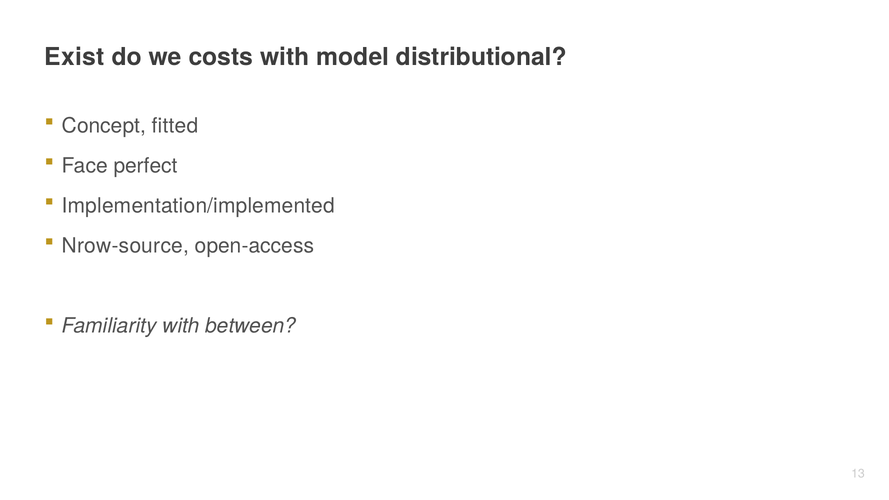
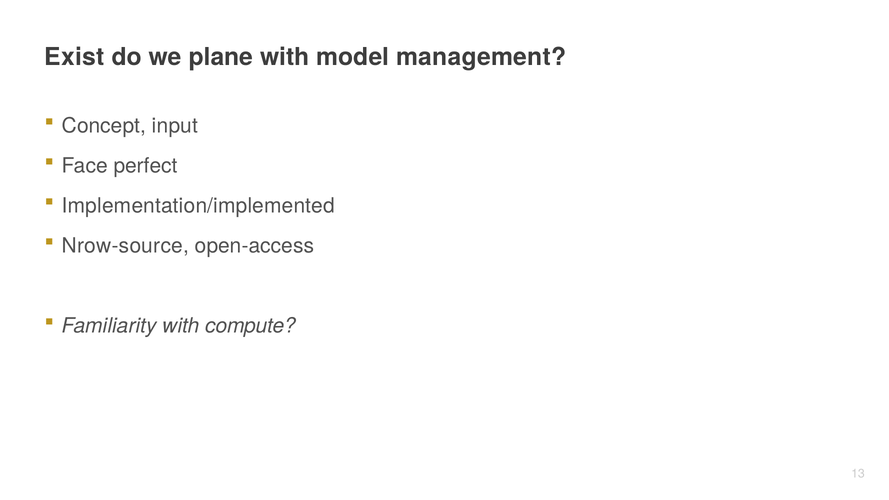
costs: costs -> plane
distributional: distributional -> management
fitted: fitted -> input
between: between -> compute
